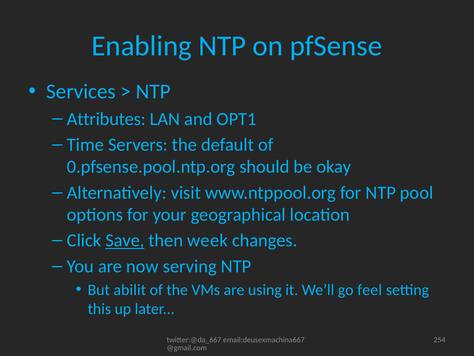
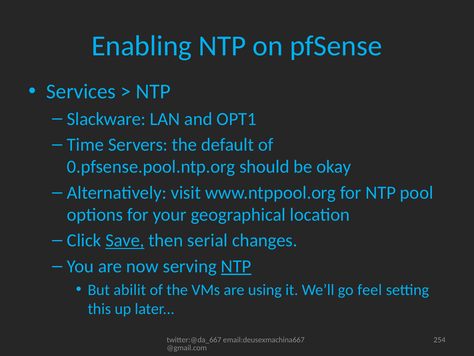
Attributes: Attributes -> Slackware
week: week -> serial
NTP at (236, 266) underline: none -> present
